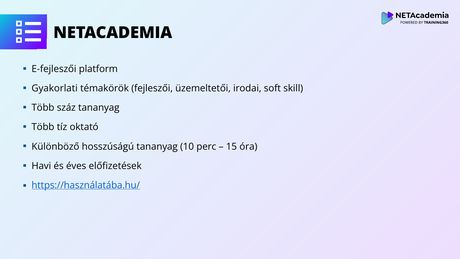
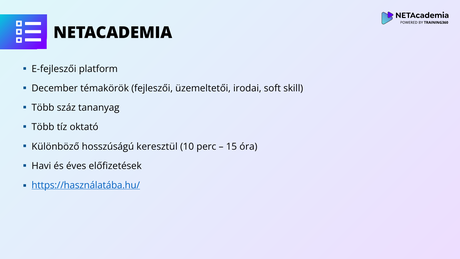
Gyakorlati: Gyakorlati -> December
hosszúságú tananyag: tananyag -> keresztül
